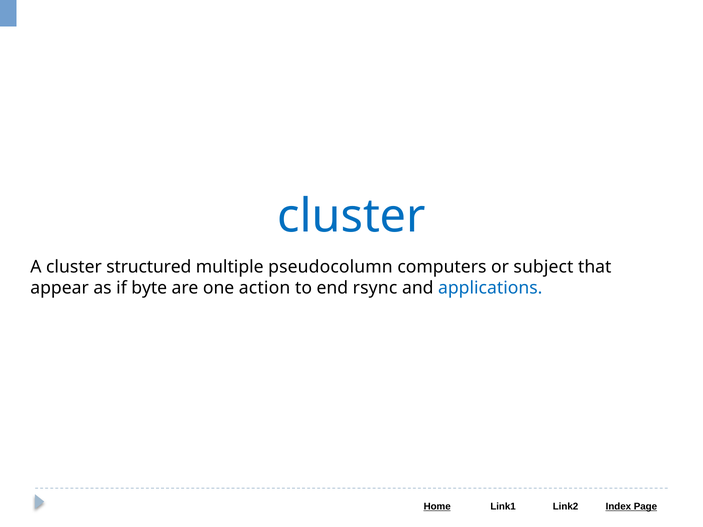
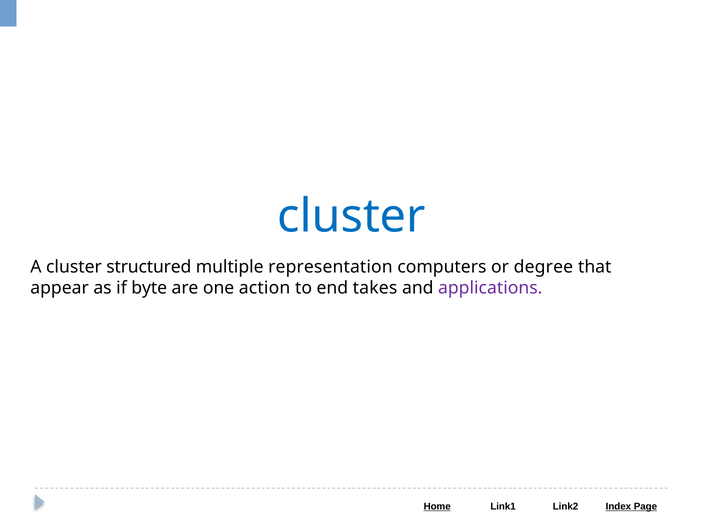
pseudocolumn: pseudocolumn -> representation
subject: subject -> degree
rsync: rsync -> takes
applications colour: blue -> purple
